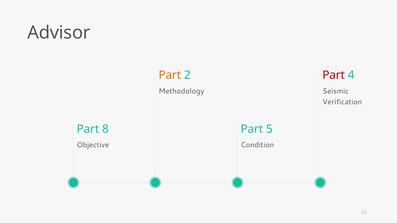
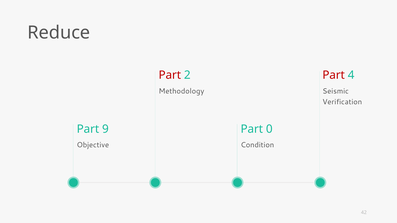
Advisor: Advisor -> Reduce
Part at (170, 75) colour: orange -> red
8: 8 -> 9
5: 5 -> 0
